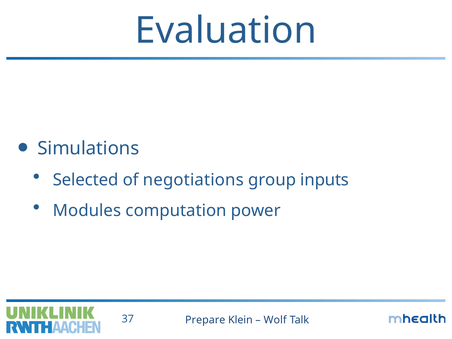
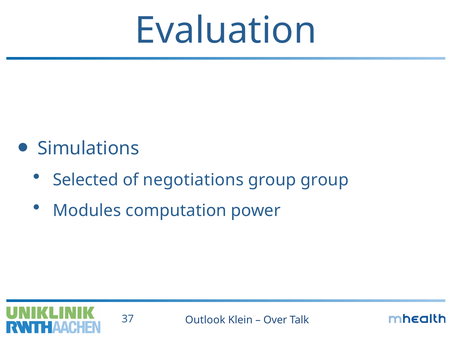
group inputs: inputs -> group
Prepare: Prepare -> Outlook
Wolf: Wolf -> Over
